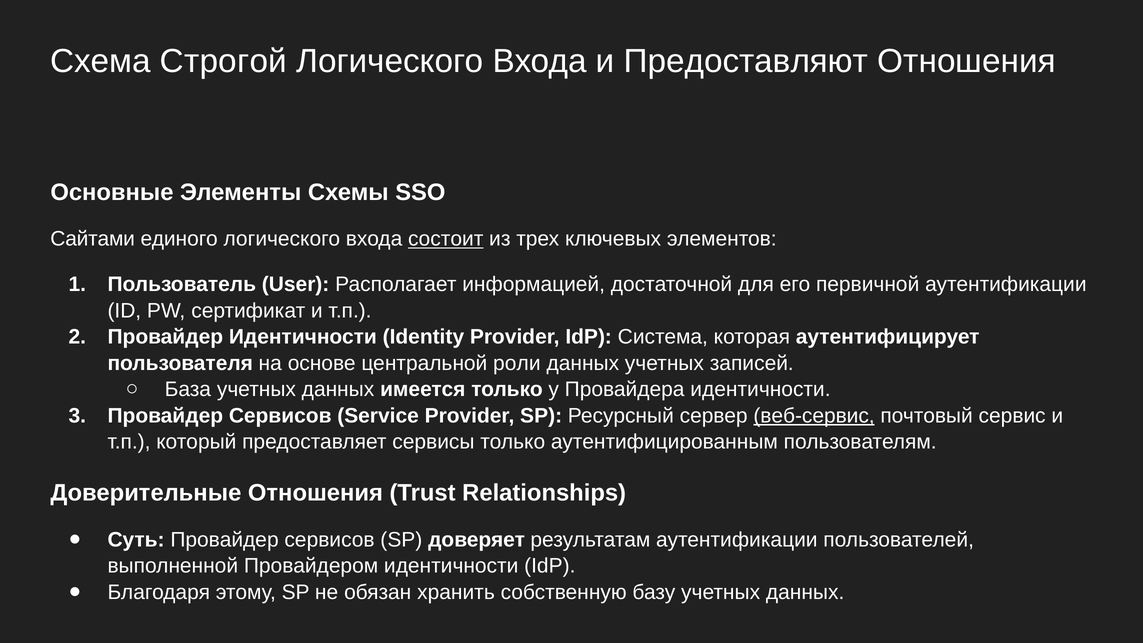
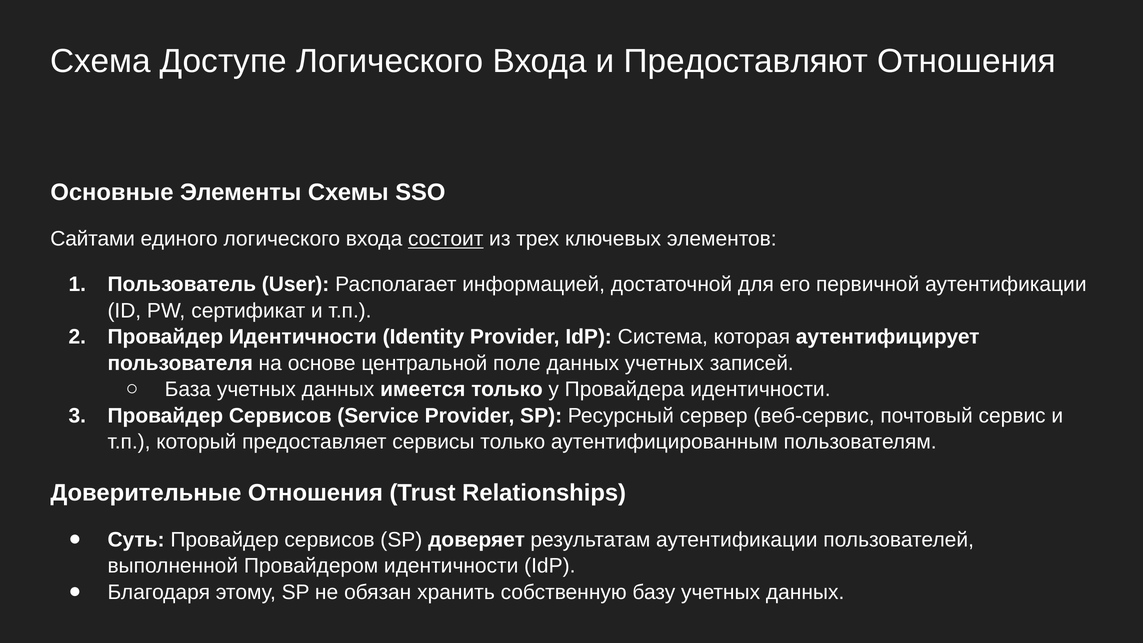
Строгой: Строгой -> Доступе
роли: роли -> поле
веб-сервис underline: present -> none
